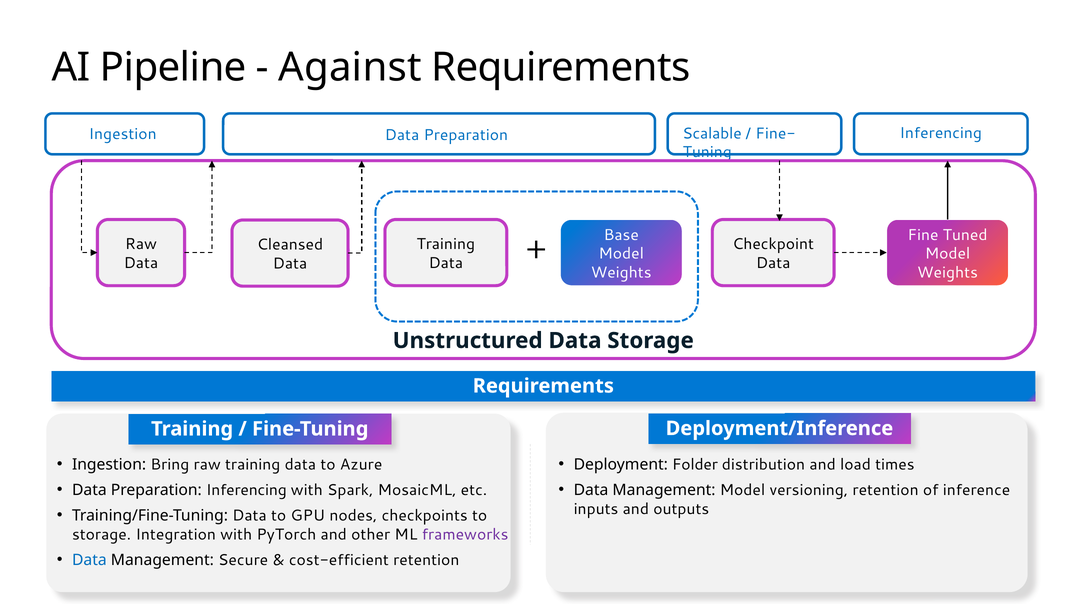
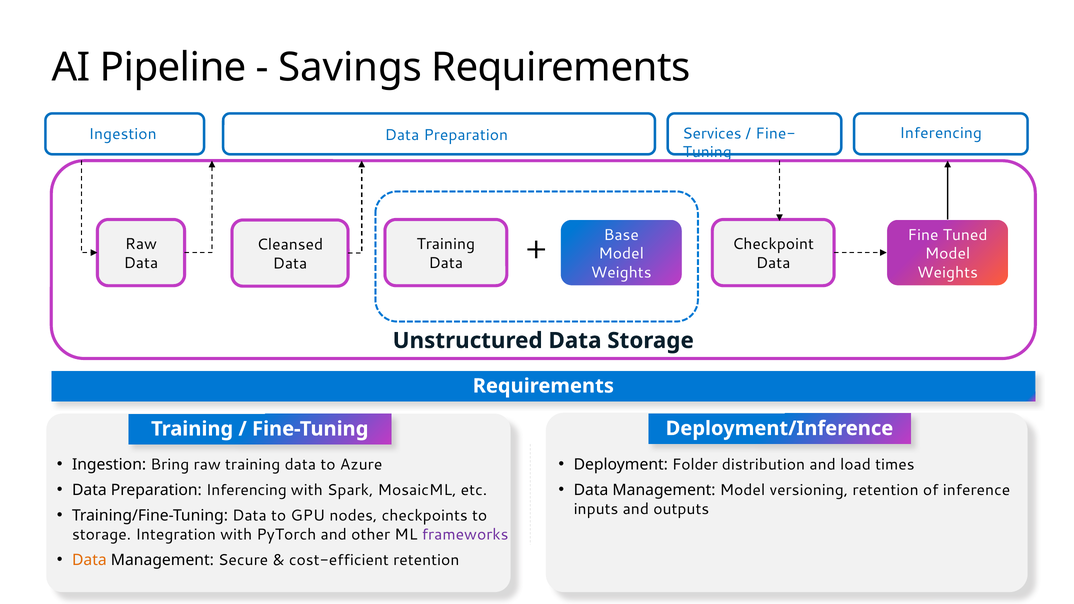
Against: Against -> Savings
Scalable: Scalable -> Services
Data at (89, 560) colour: blue -> orange
